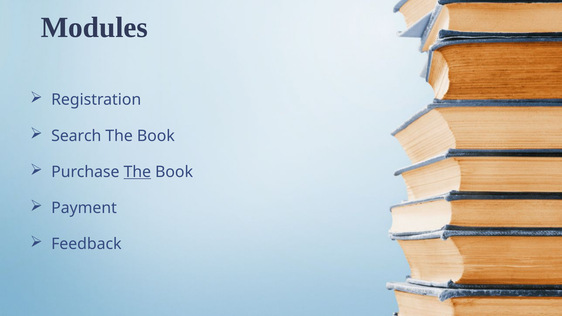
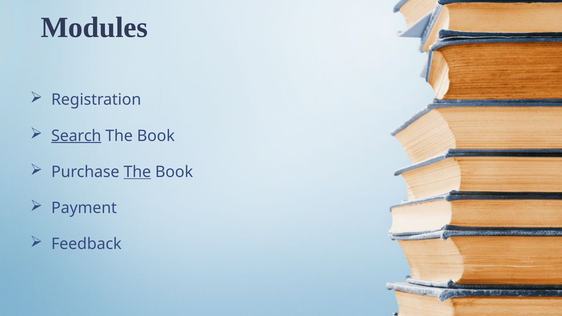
Search underline: none -> present
